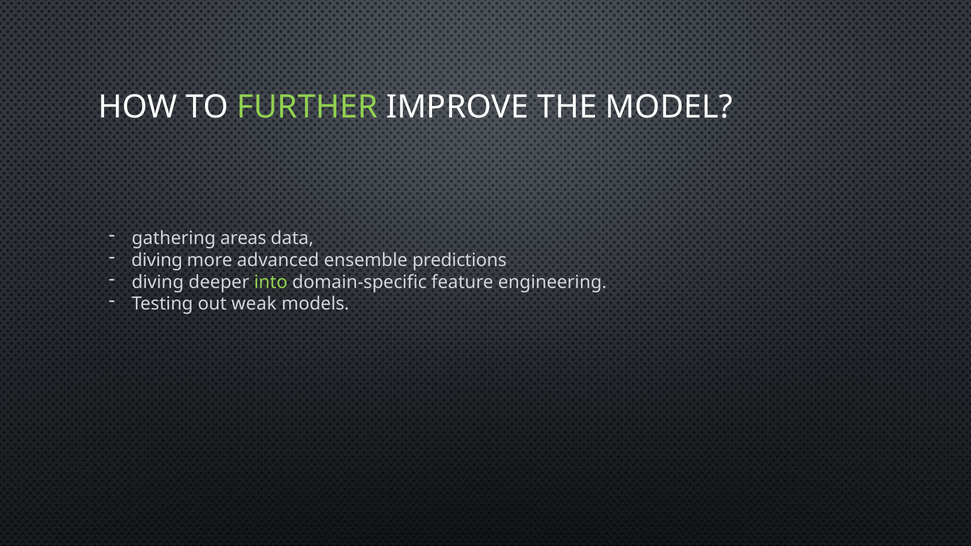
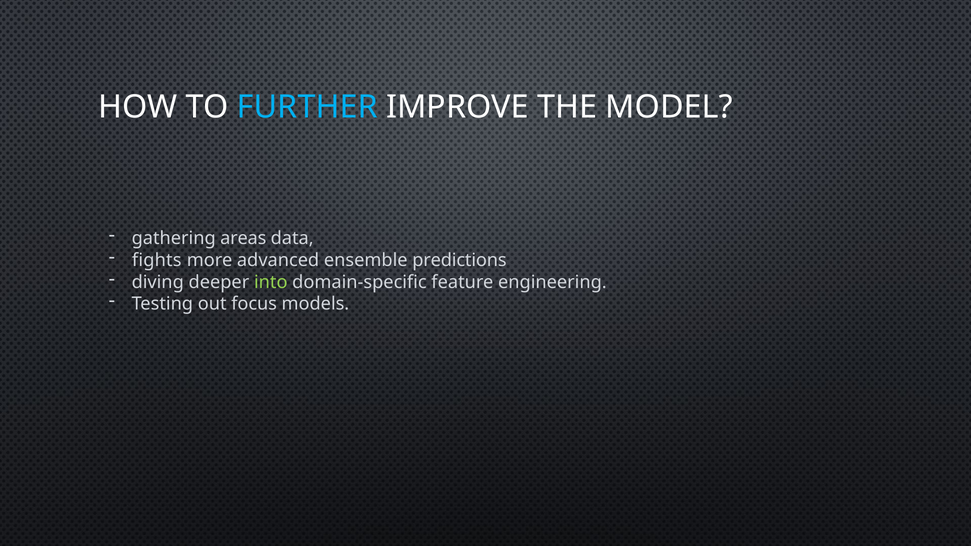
FURTHER colour: light green -> light blue
diving at (157, 260): diving -> fights
weak: weak -> focus
